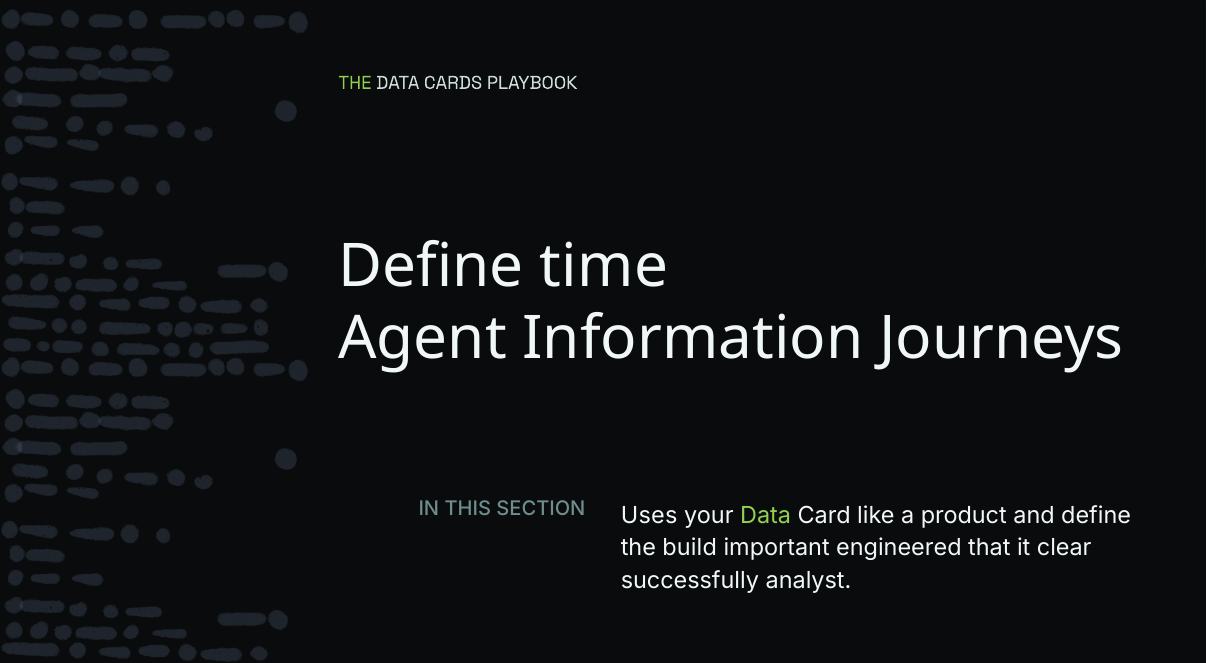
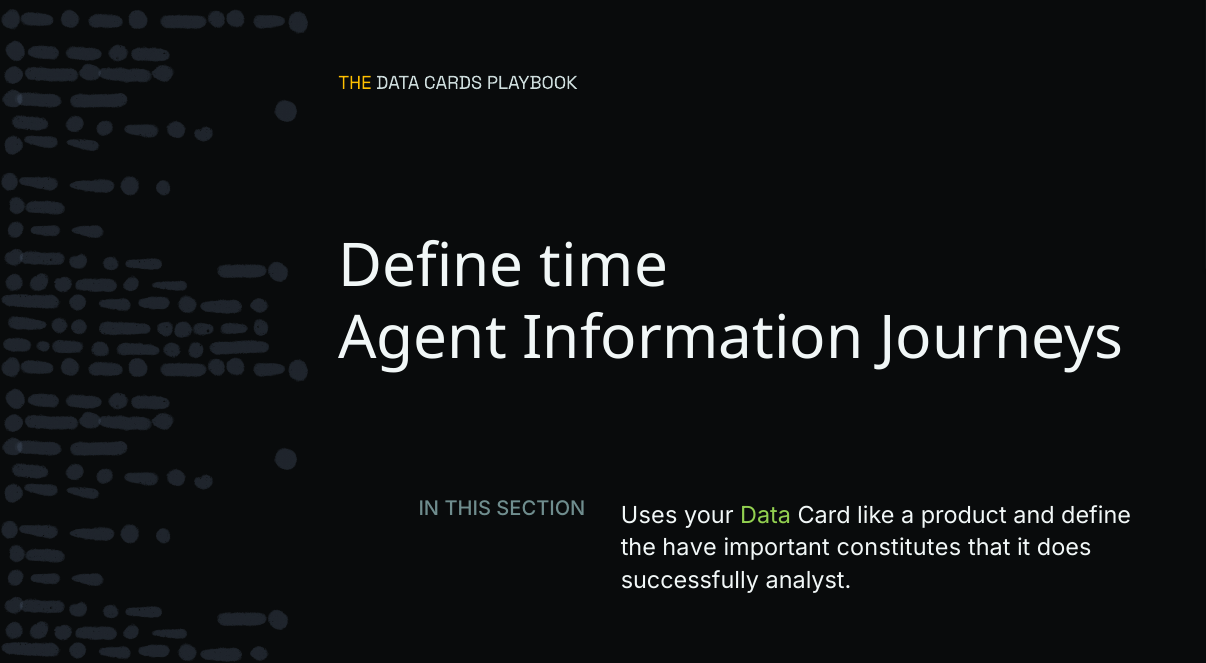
THE at (355, 83) colour: light green -> yellow
build: build -> have
engineered: engineered -> constitutes
clear: clear -> does
